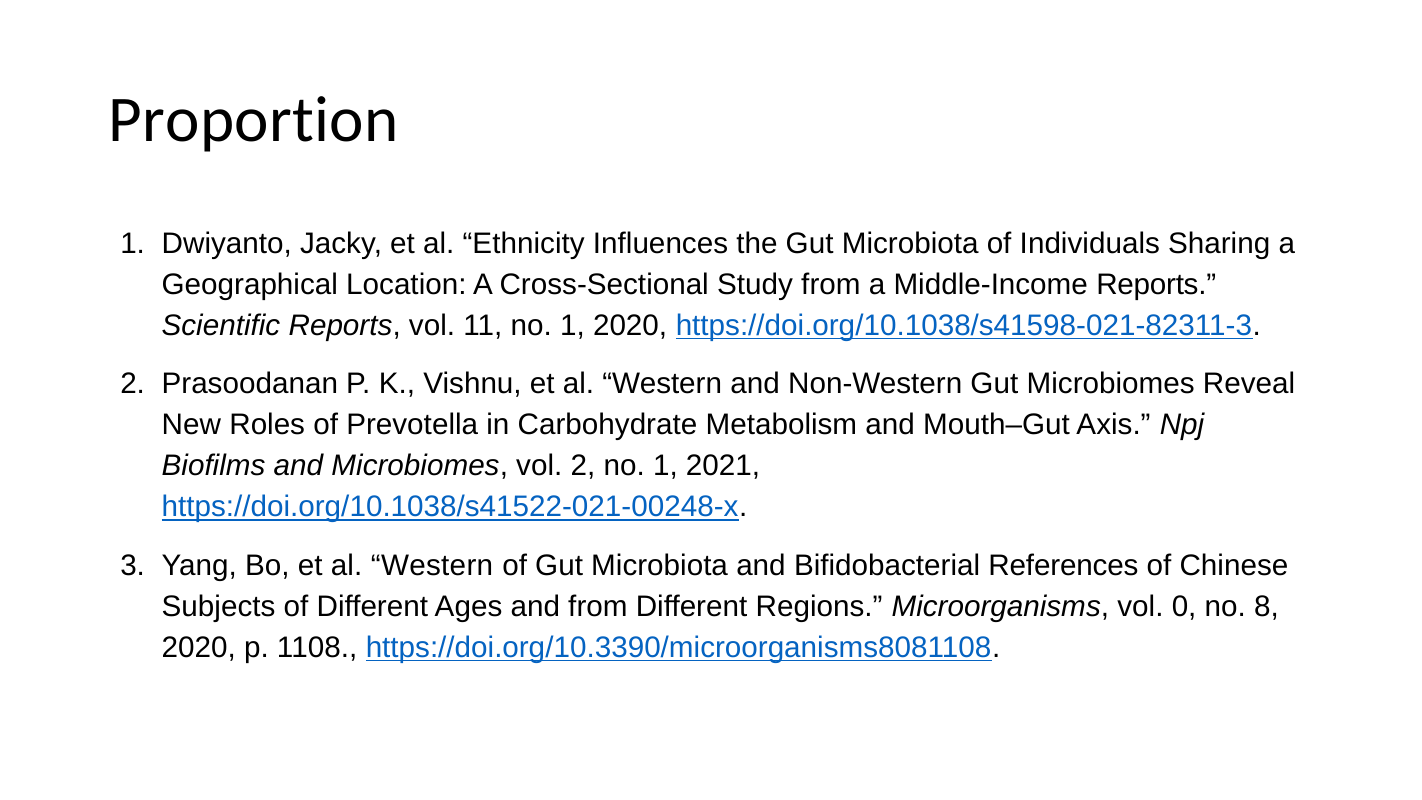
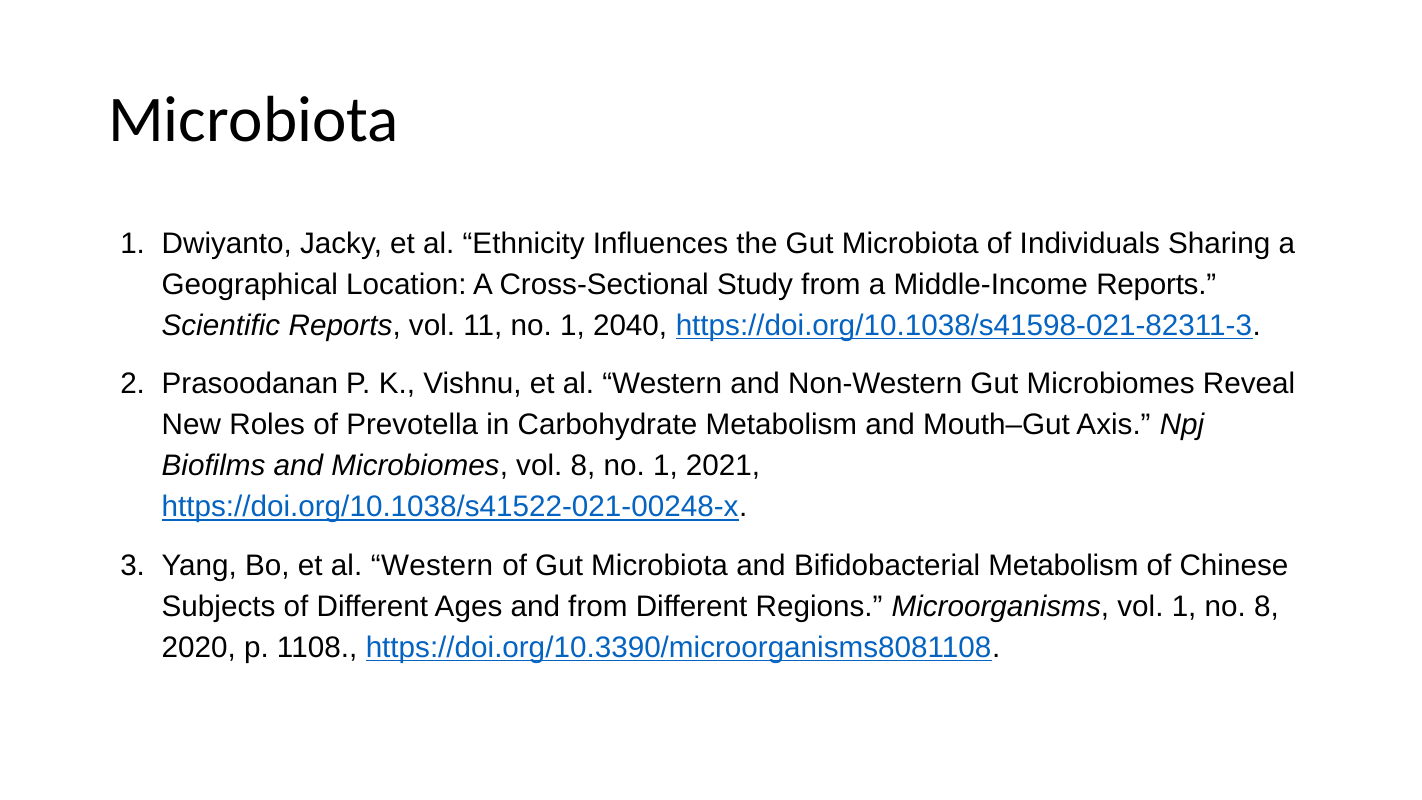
Proportion at (254, 119): Proportion -> Microbiota
1 2020: 2020 -> 2040
vol 2: 2 -> 8
Bifidobacterial References: References -> Metabolism
vol 0: 0 -> 1
